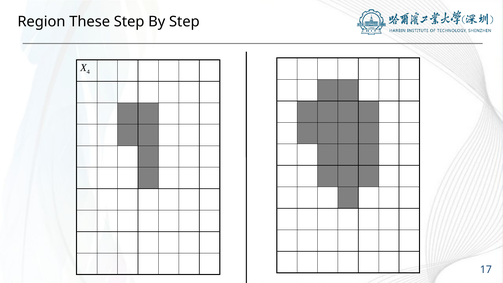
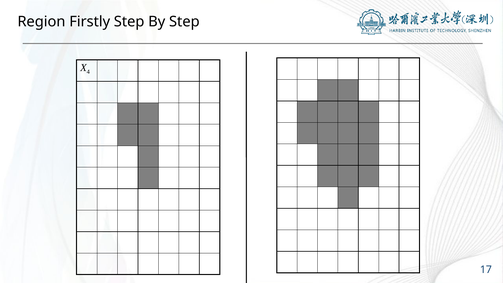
These: These -> Firstly
